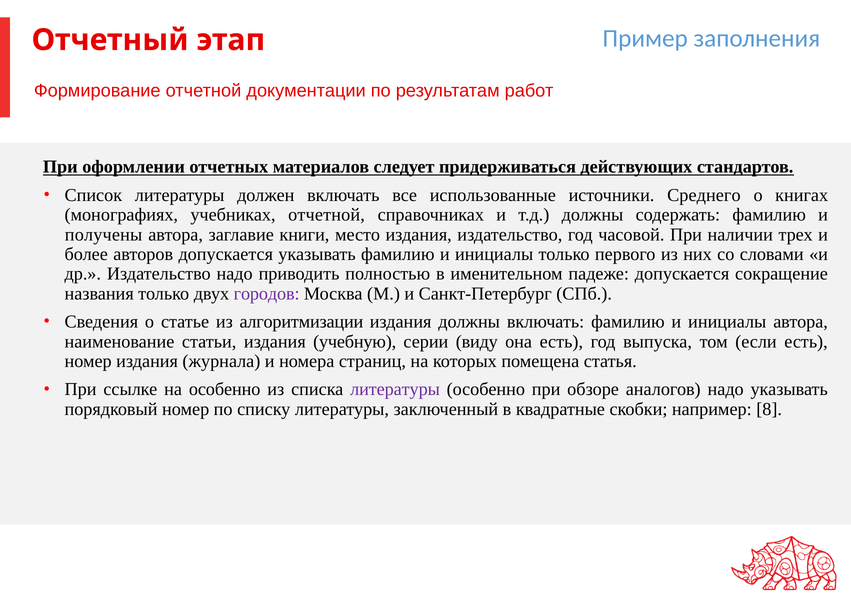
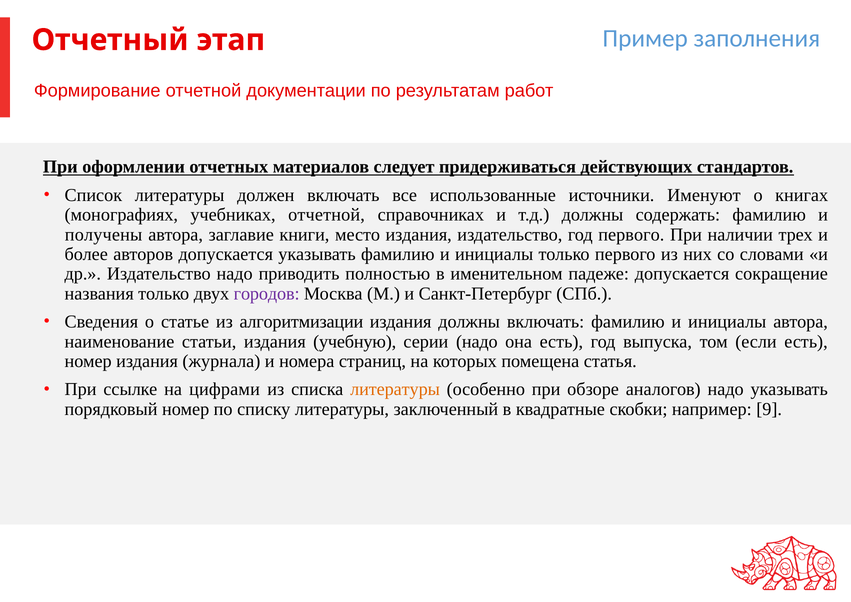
Среднего: Среднего -> Именуют
год часовой: часовой -> первого
серии виду: виду -> надо
на особенно: особенно -> цифрами
литературы at (395, 389) colour: purple -> orange
8: 8 -> 9
